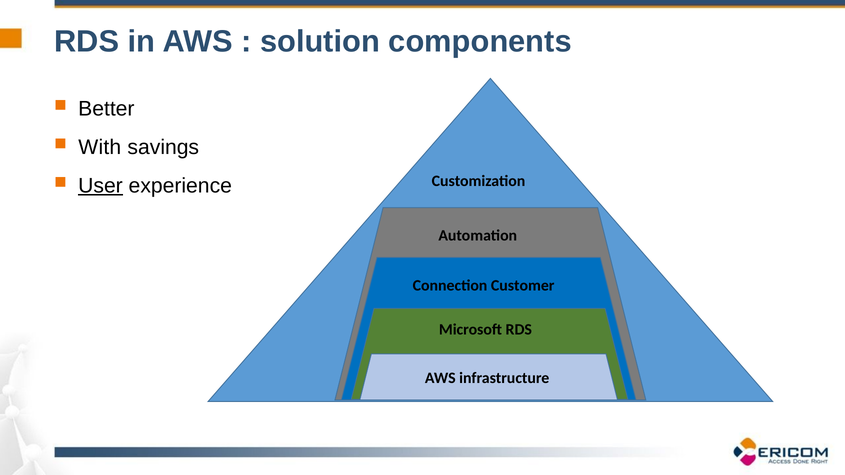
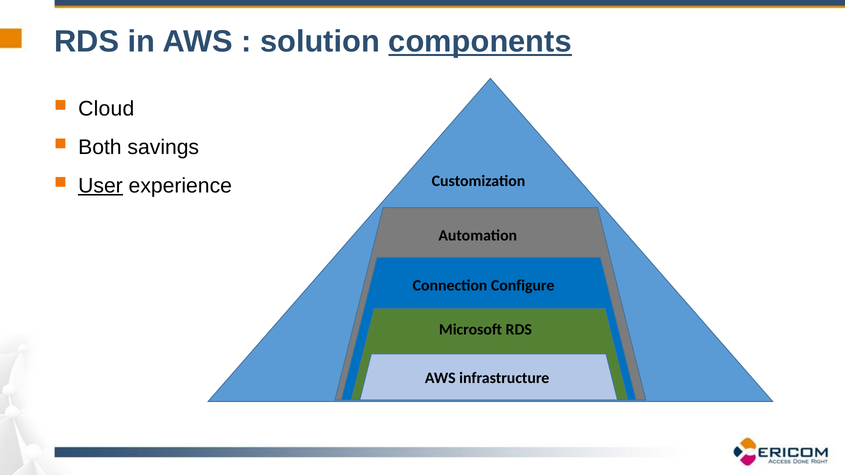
components underline: none -> present
Better: Better -> Cloud
With: With -> Both
Customer: Customer -> Configure
